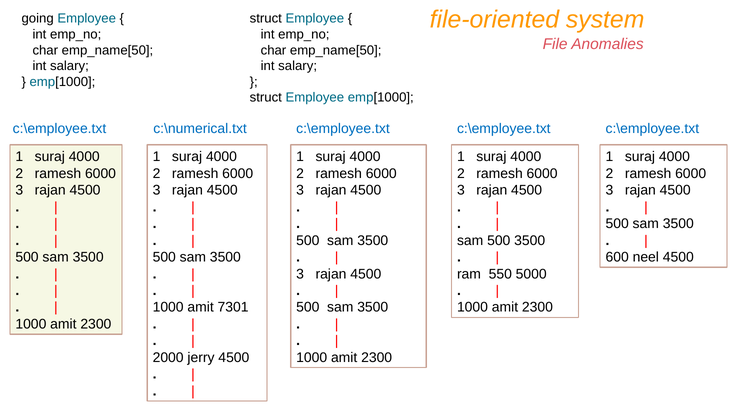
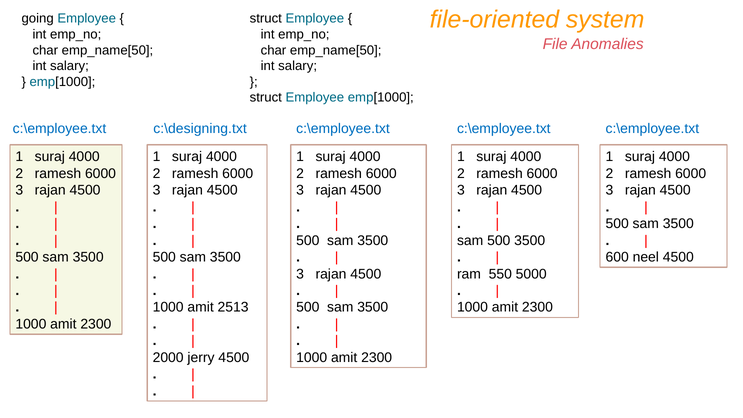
c:\numerical.txt: c:\numerical.txt -> c:\designing.txt
7301: 7301 -> 2513
